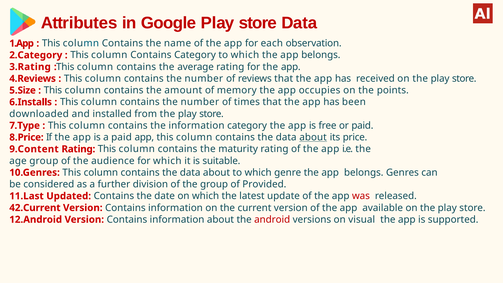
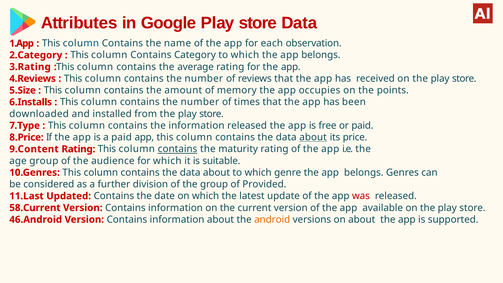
information category: category -> released
contains at (178, 149) underline: none -> present
42.Current: 42.Current -> 58.Current
12.Android: 12.Android -> 46.Android
android colour: red -> orange
on visual: visual -> about
